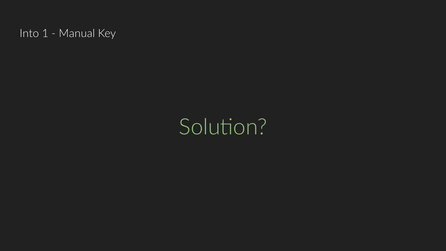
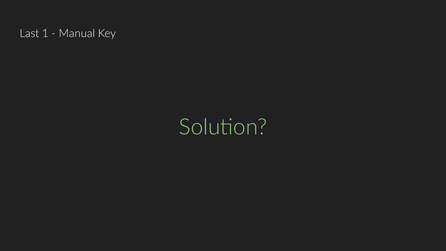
Into: Into -> Last
